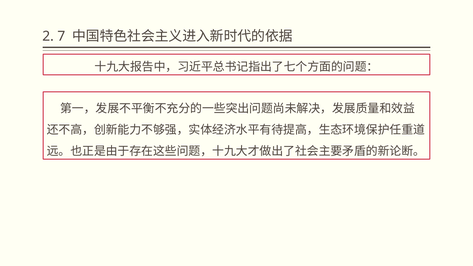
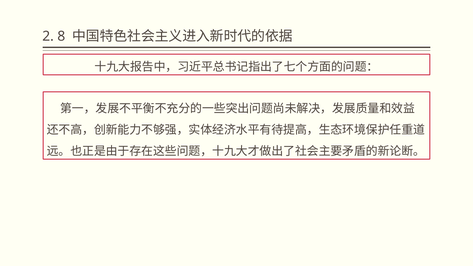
7: 7 -> 8
